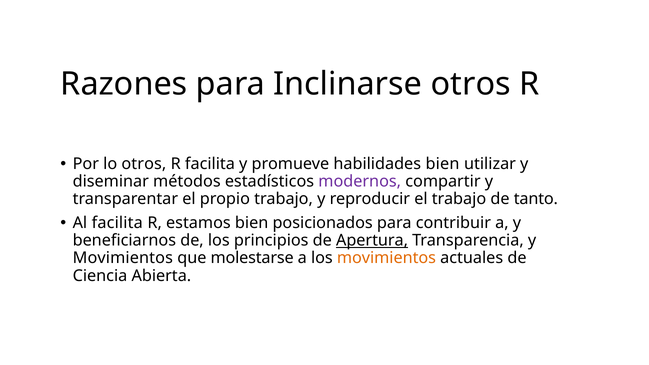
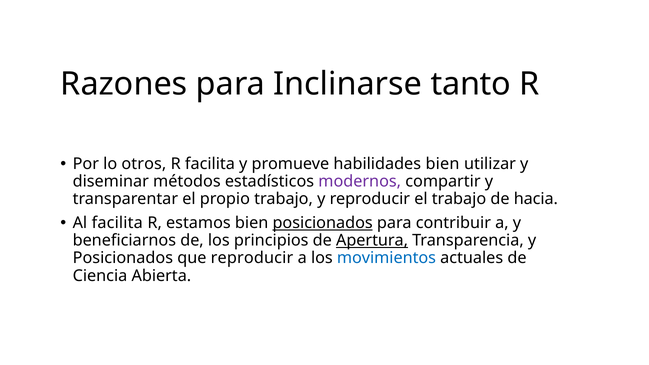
Inclinarse otros: otros -> tanto
tanto: tanto -> hacia
posicionados at (323, 223) underline: none -> present
Movimientos at (123, 258): Movimientos -> Posicionados
que molestarse: molestarse -> reproducir
movimientos at (386, 258) colour: orange -> blue
